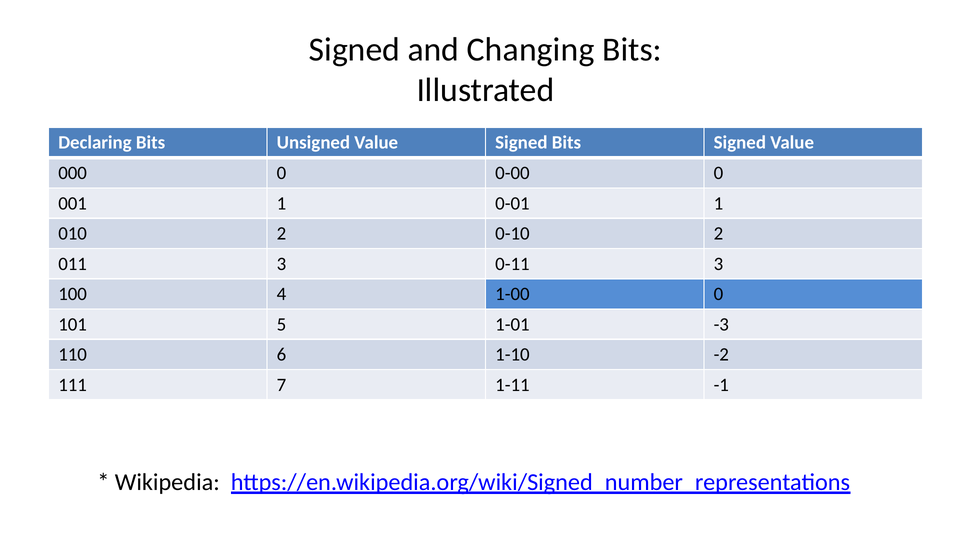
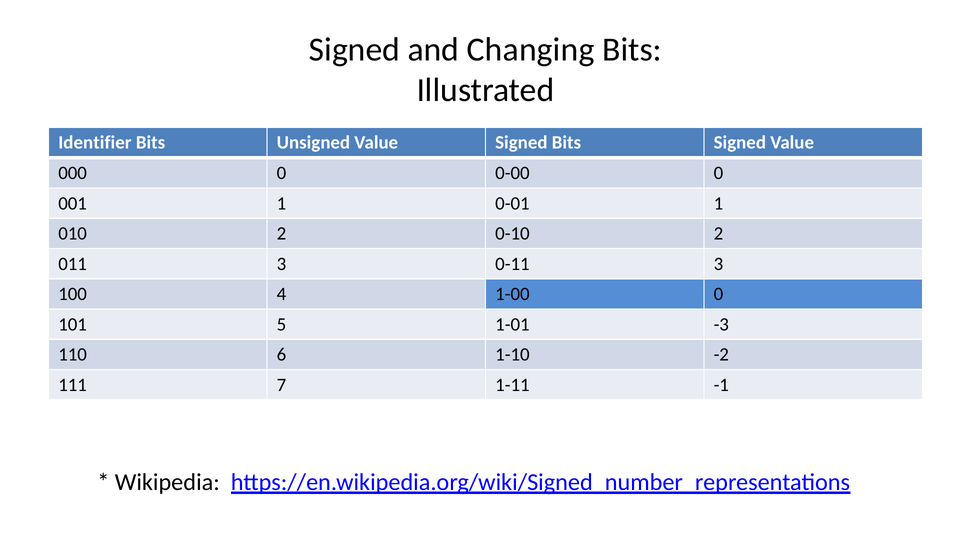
Declaring: Declaring -> Identifier
